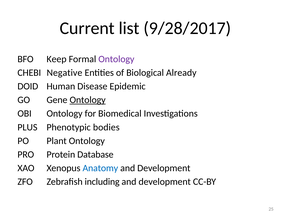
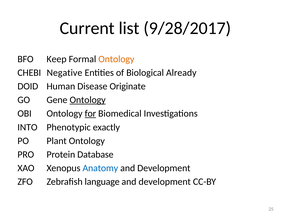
Ontology at (116, 59) colour: purple -> orange
Epidemic: Epidemic -> Originate
for underline: none -> present
PLUS: PLUS -> INTO
bodies: bodies -> exactly
including: including -> language
